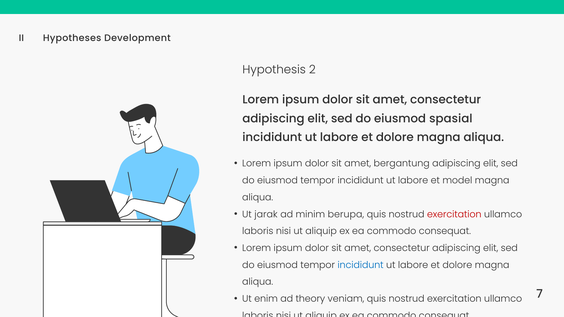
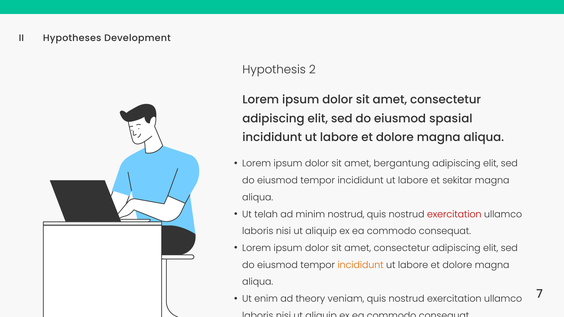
model: model -> sekitar
jarak: jarak -> telah
minim berupa: berupa -> nostrud
incididunt at (361, 265) colour: blue -> orange
